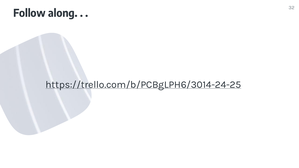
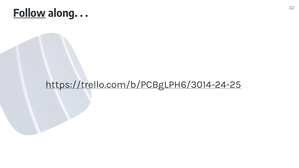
Follow underline: none -> present
